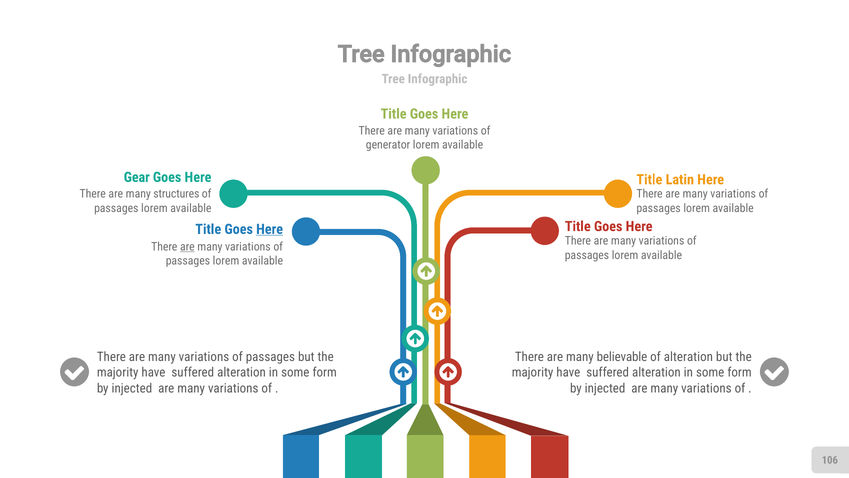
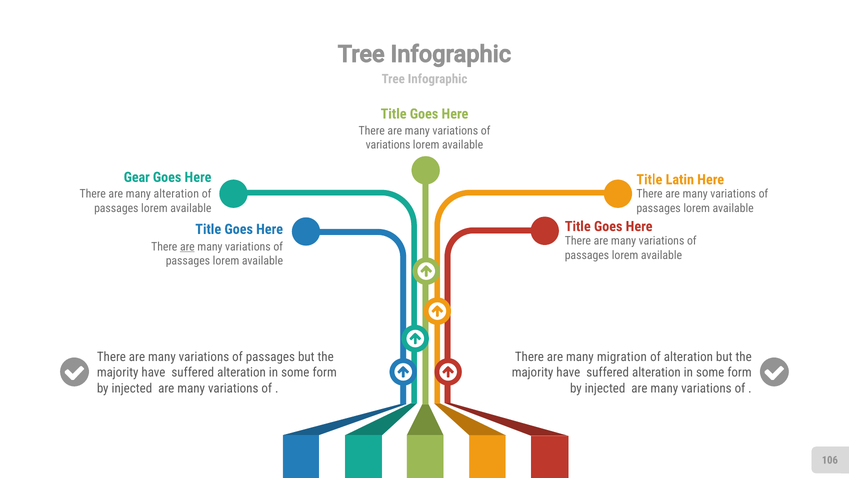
generator at (388, 145): generator -> variations
many structures: structures -> alteration
Here at (270, 229) underline: present -> none
believable: believable -> migration
